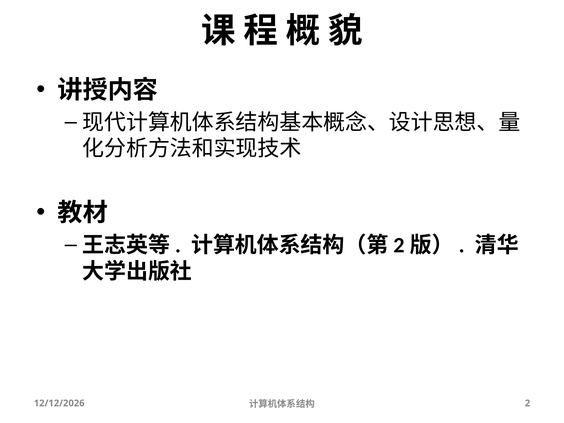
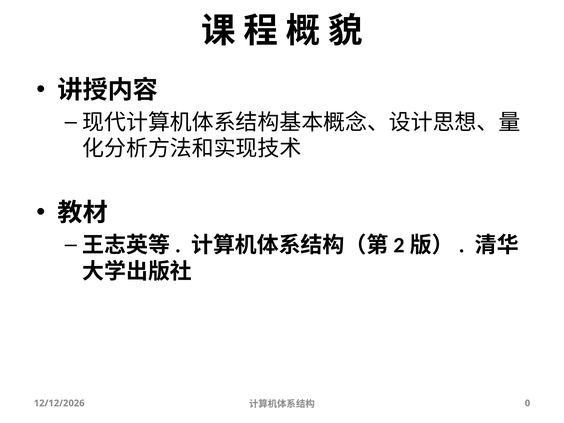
2: 2 -> 0
